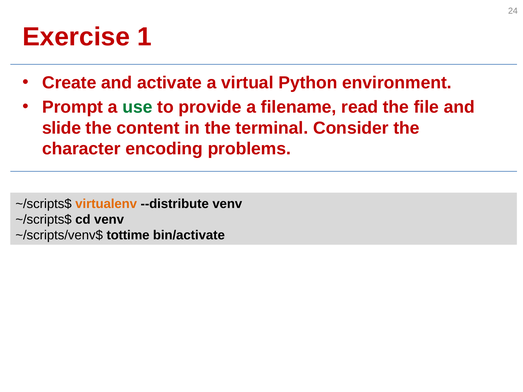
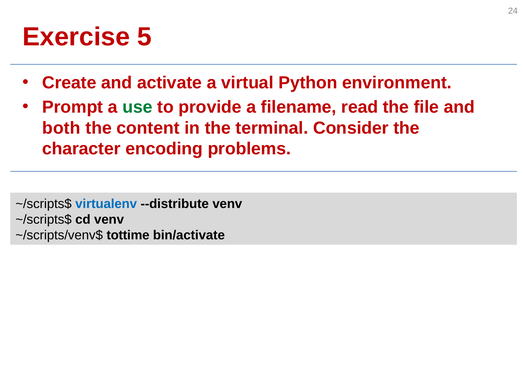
1: 1 -> 5
slide: slide -> both
virtualenv colour: orange -> blue
